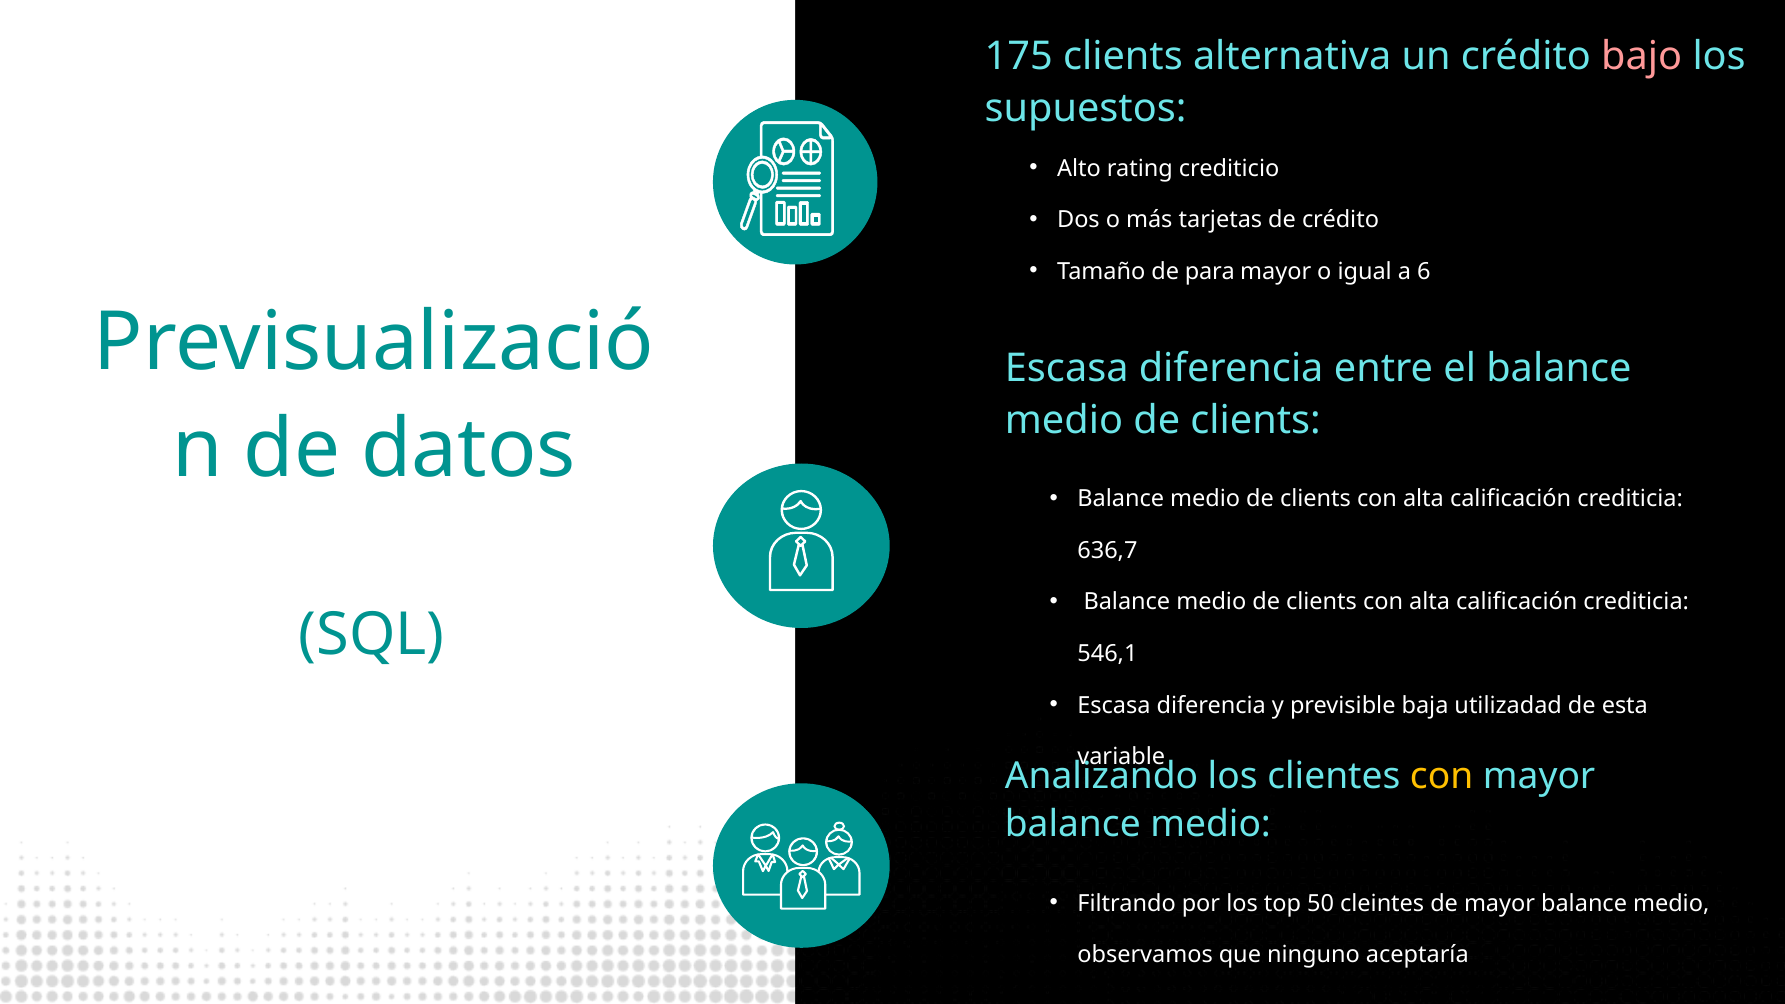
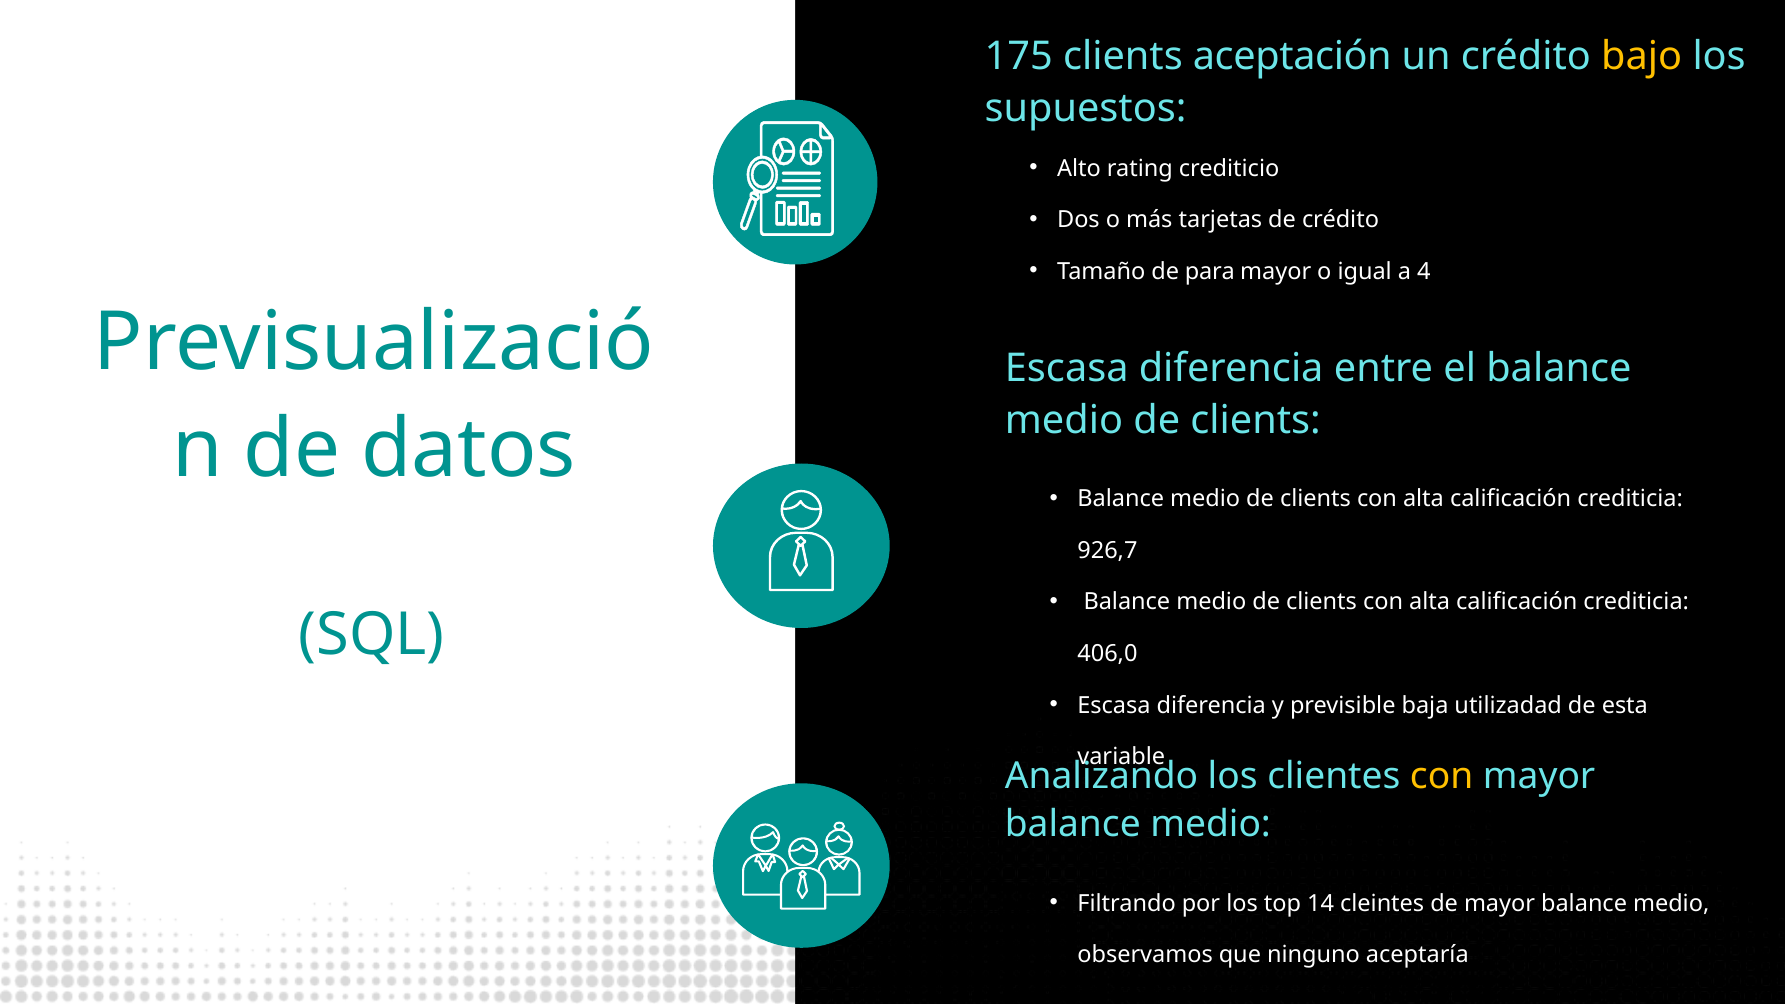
alternativa: alternativa -> aceptación
bajo colour: pink -> yellow
6: 6 -> 4
636,7: 636,7 -> 926,7
546,1: 546,1 -> 406,0
50: 50 -> 14
